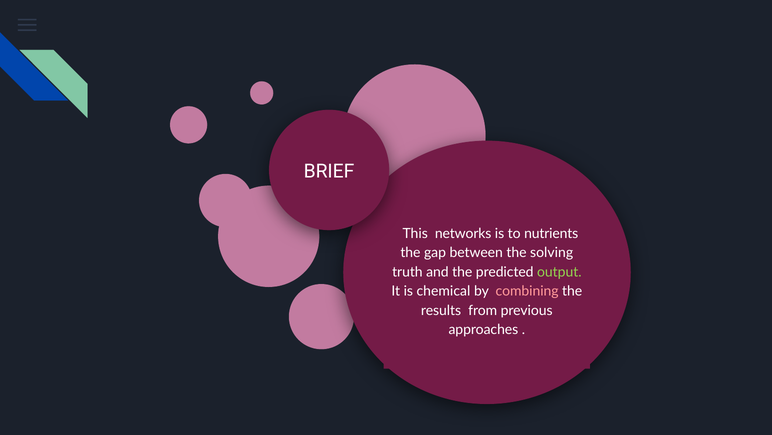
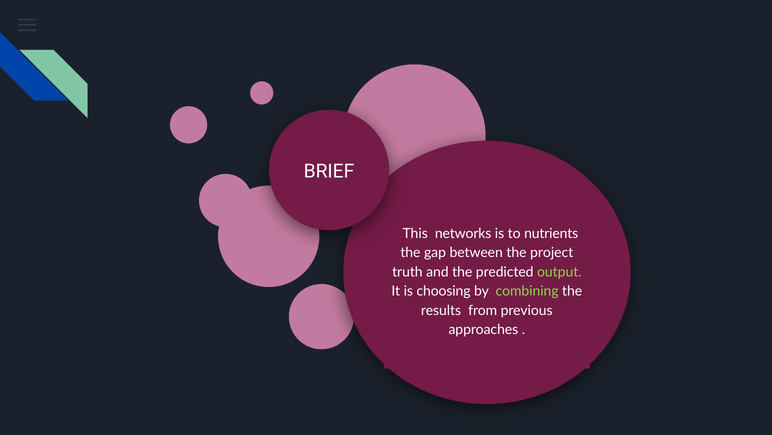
solving: solving -> project
chemical: chemical -> choosing
combining colour: pink -> light green
